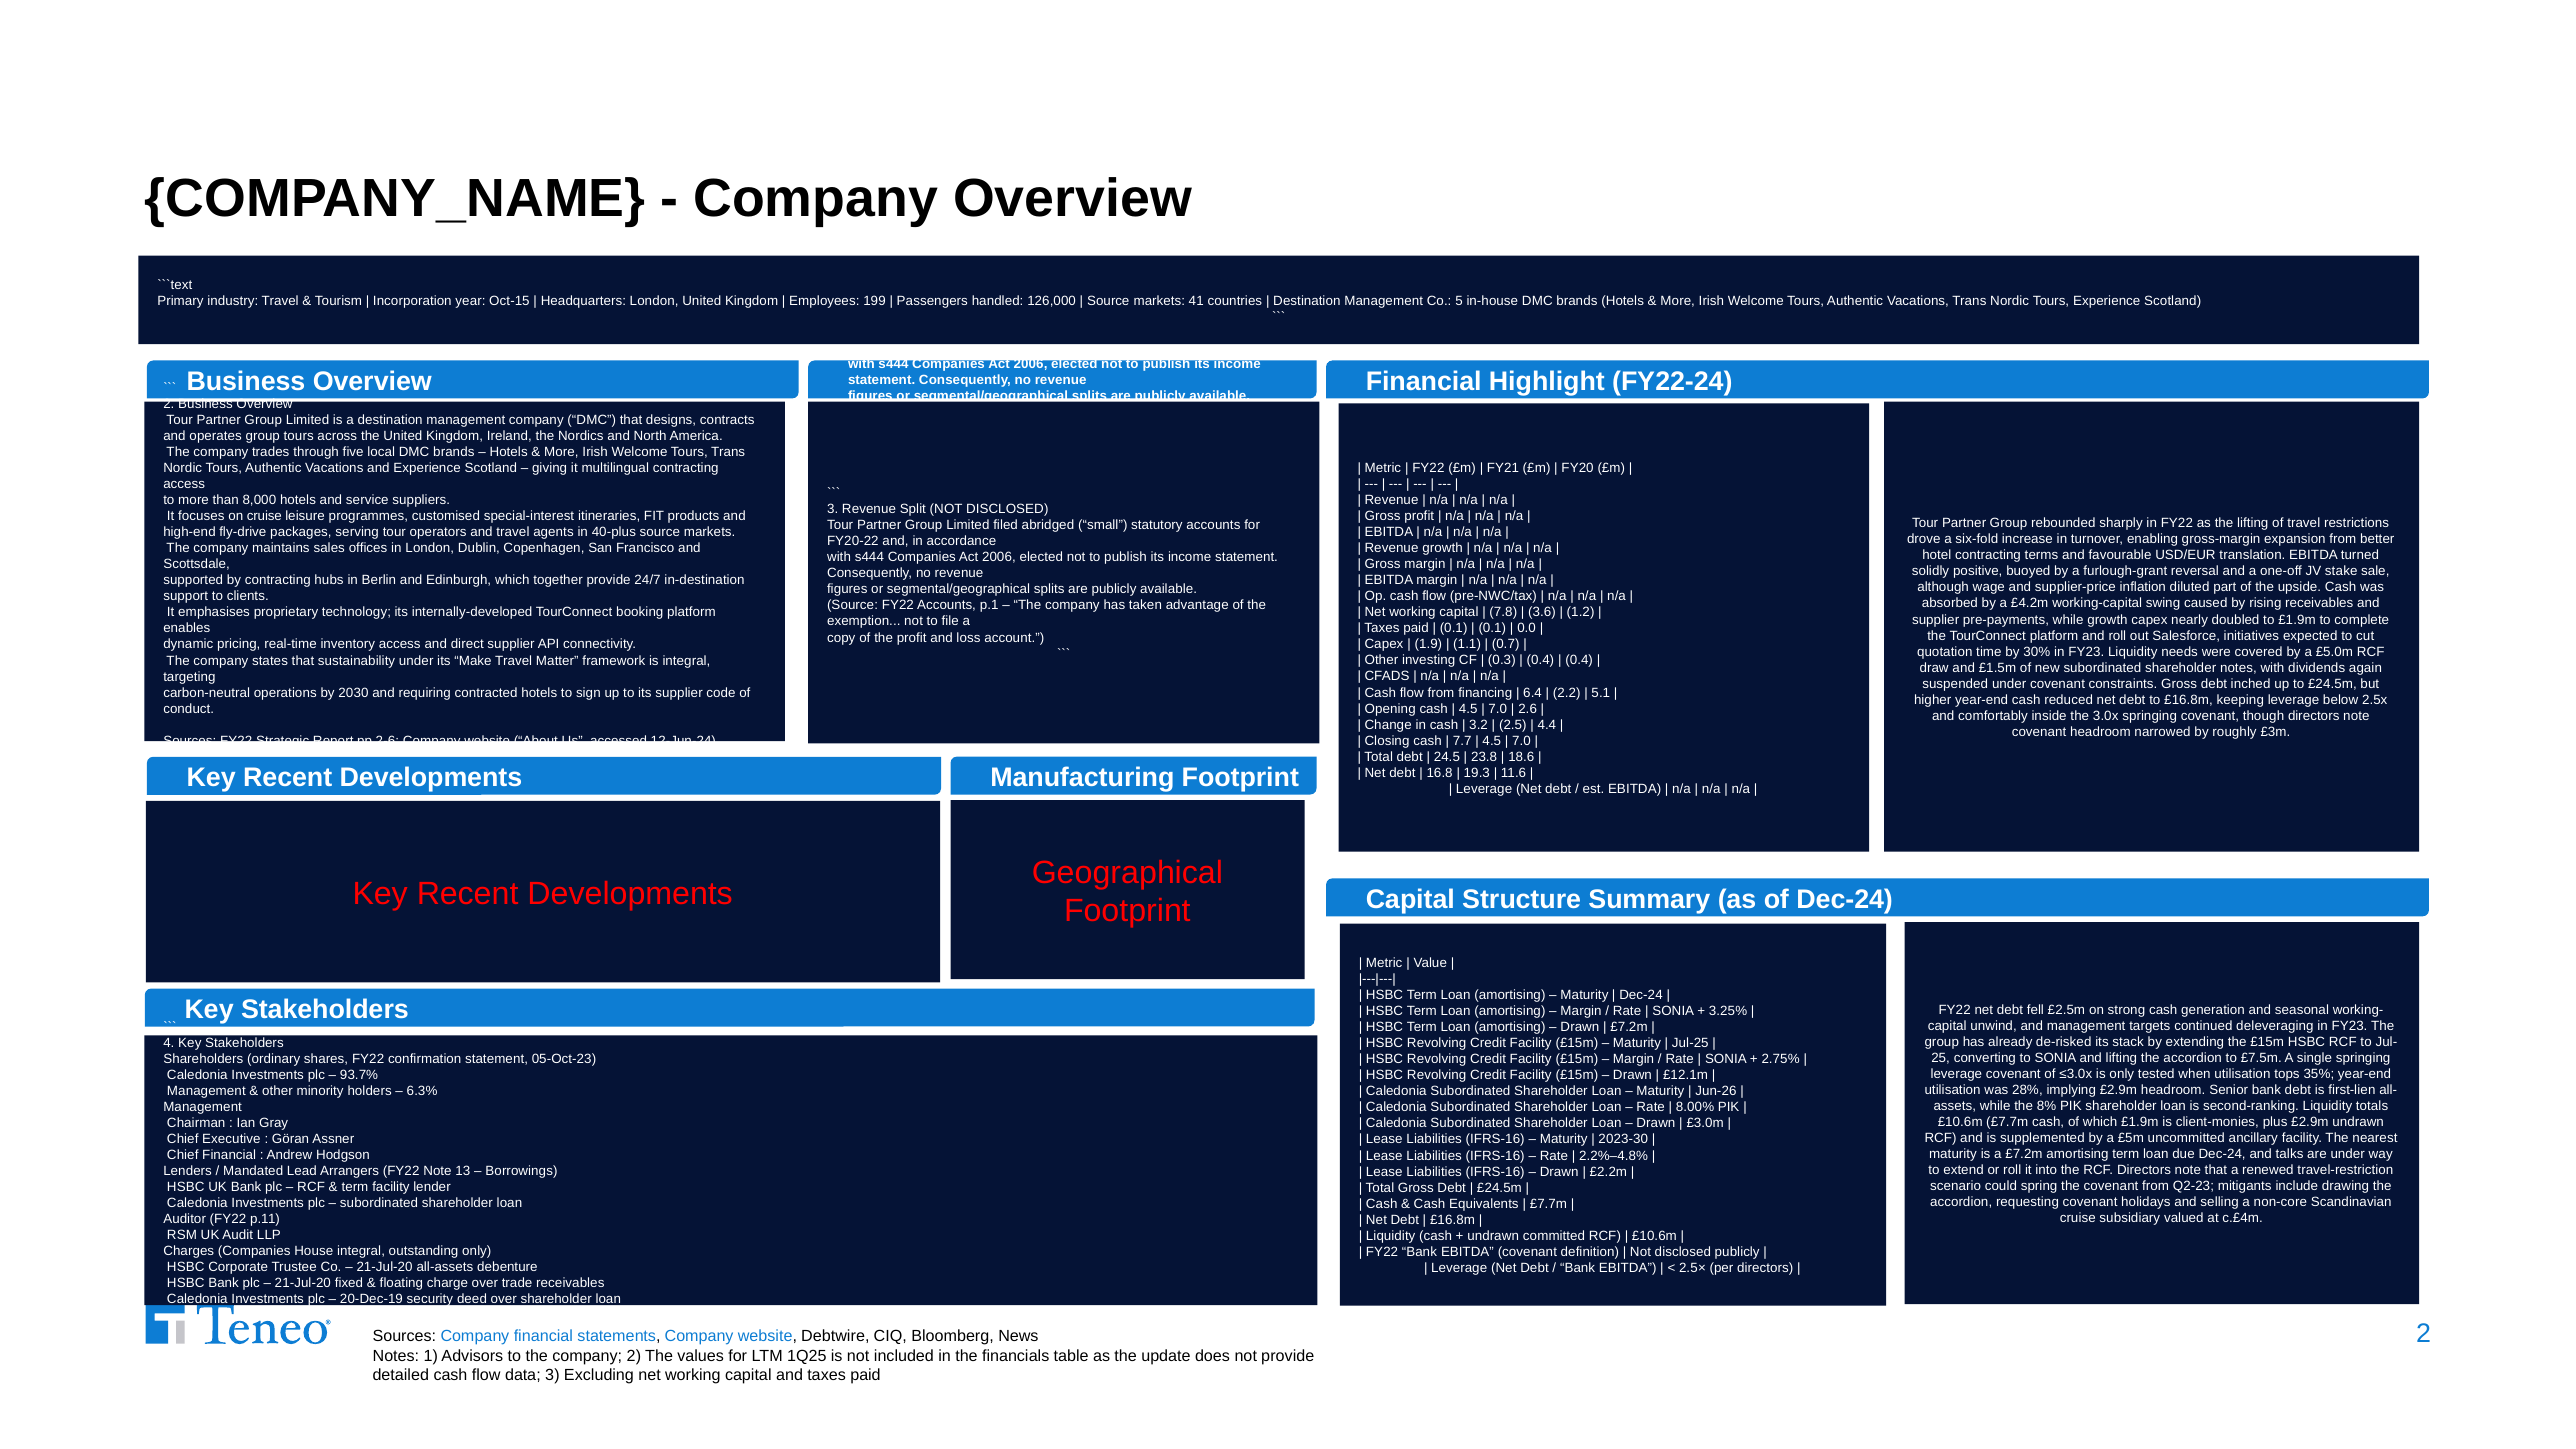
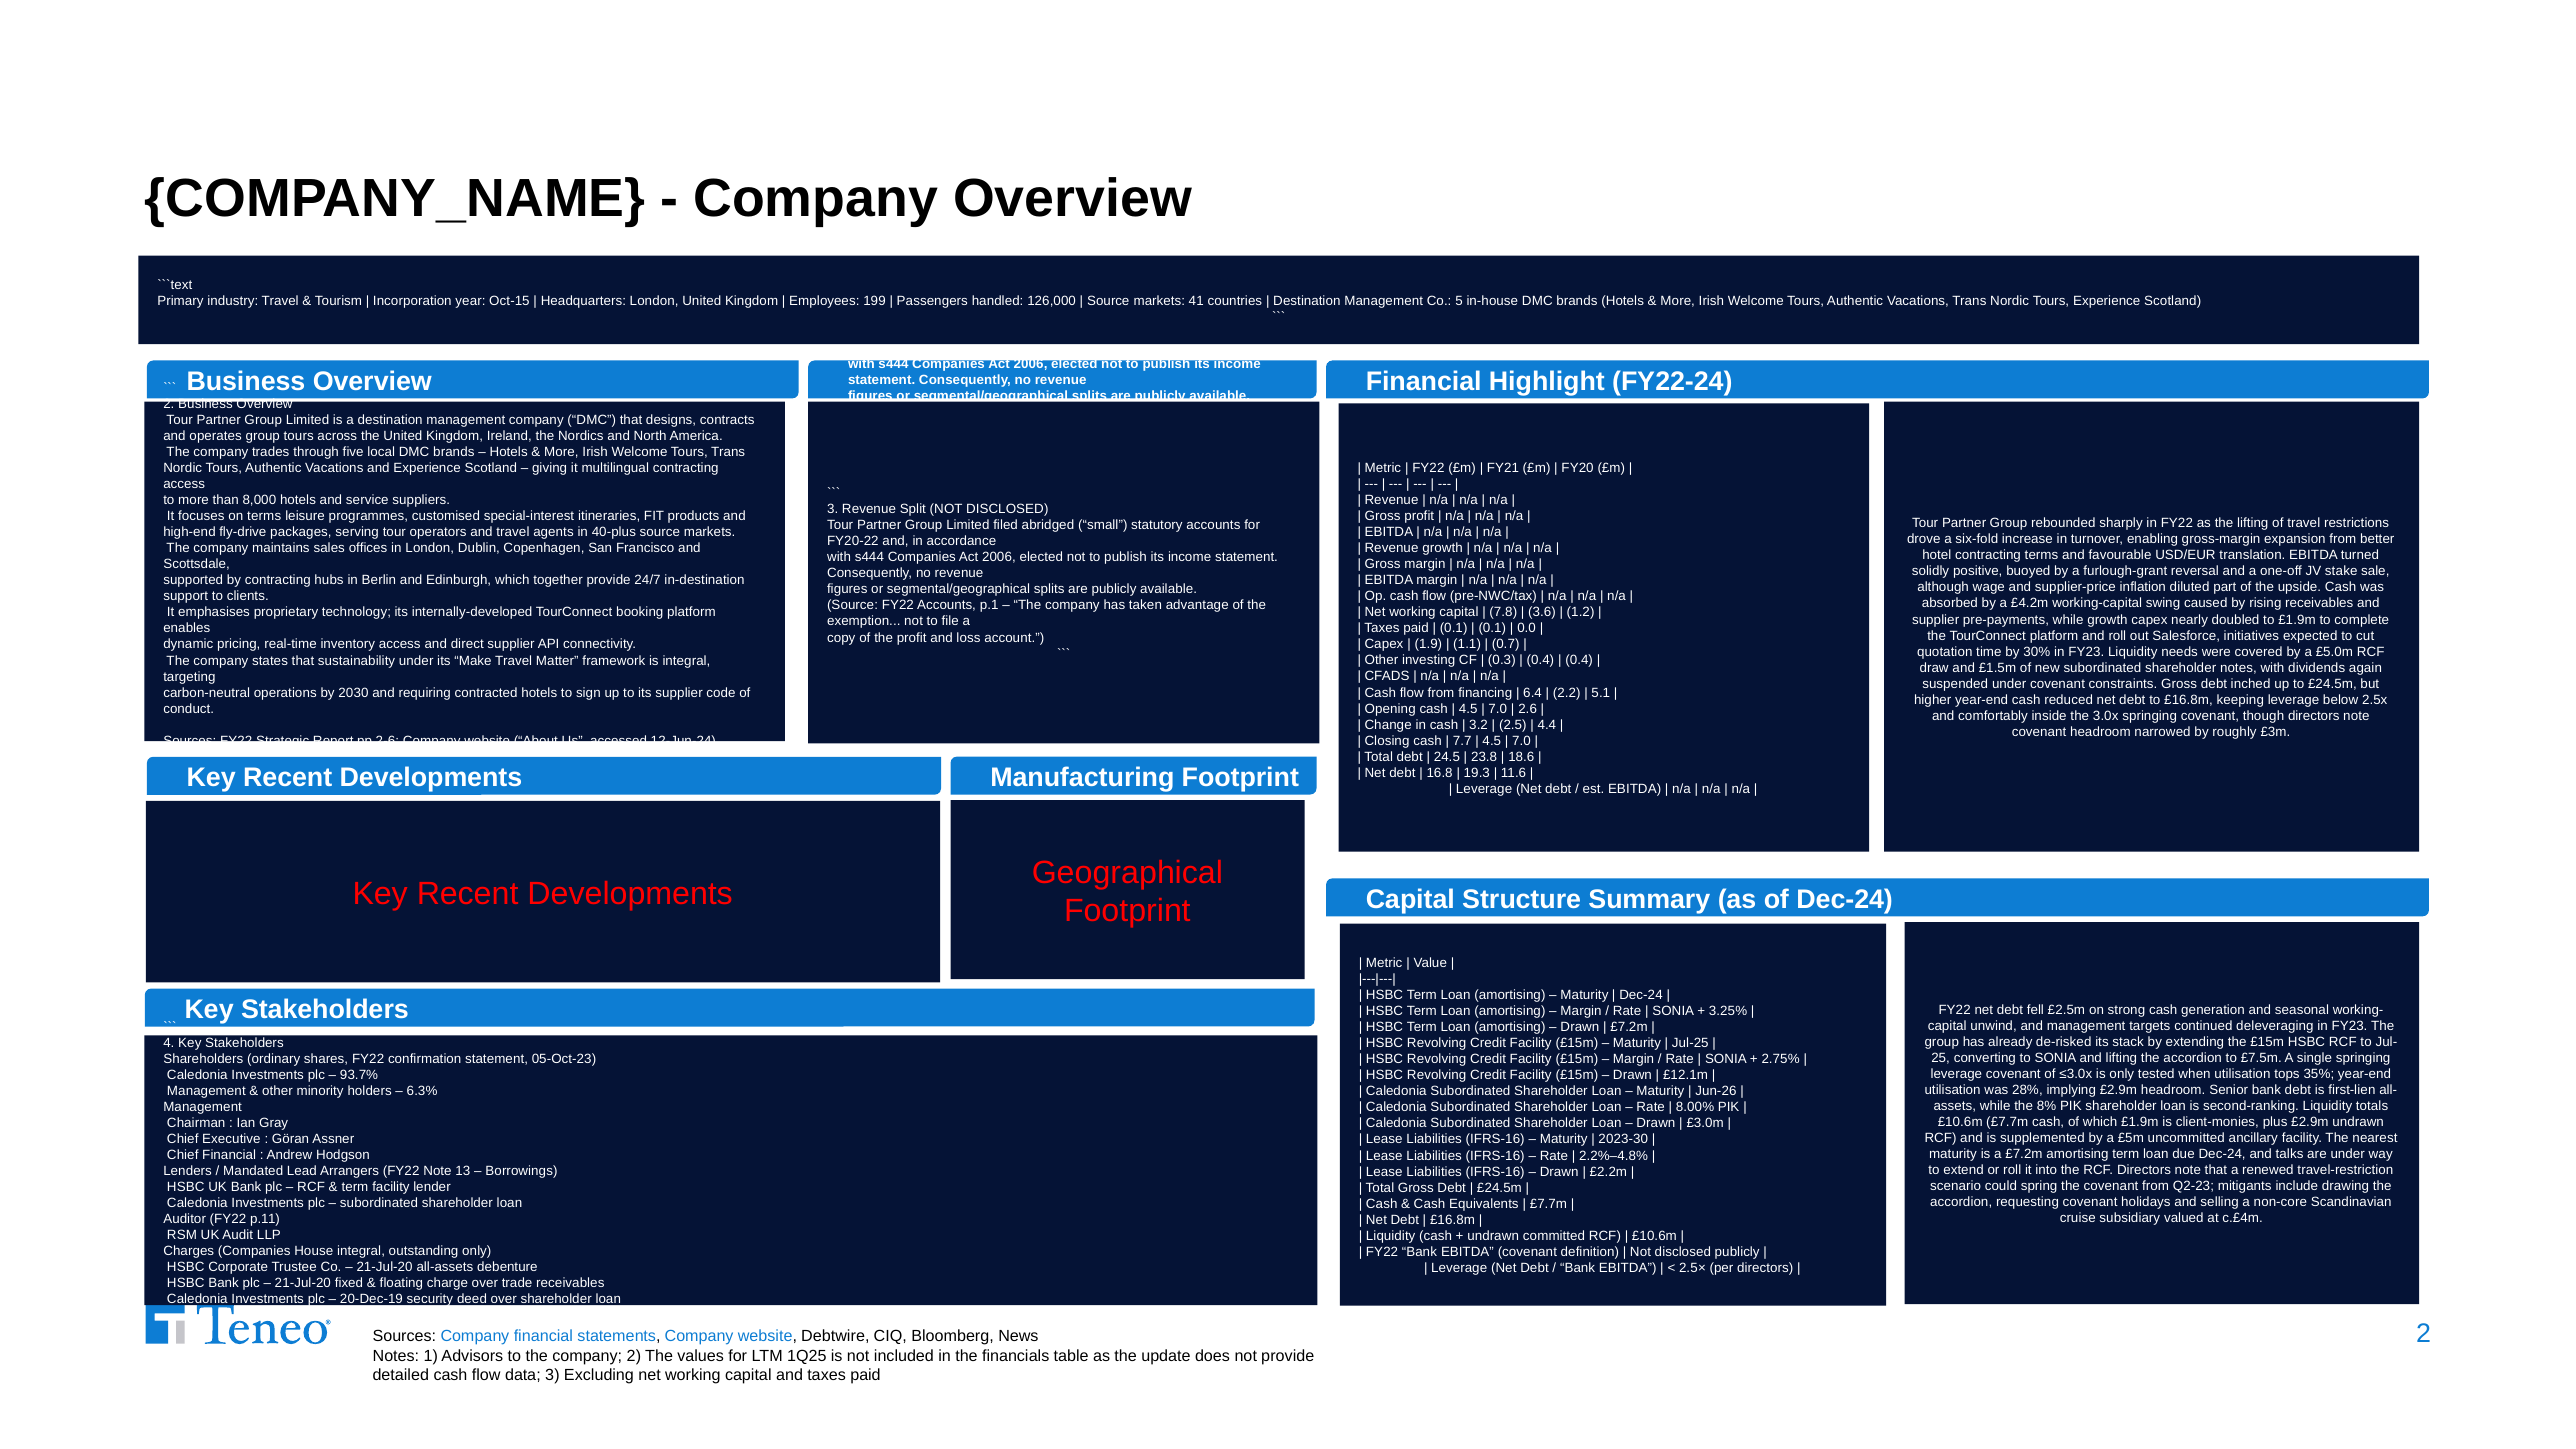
on cruise: cruise -> terms
